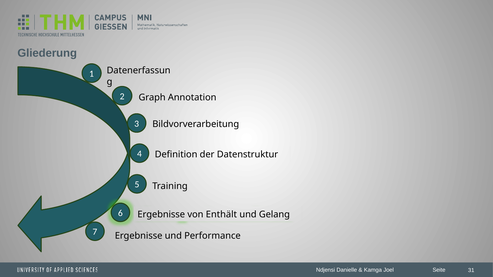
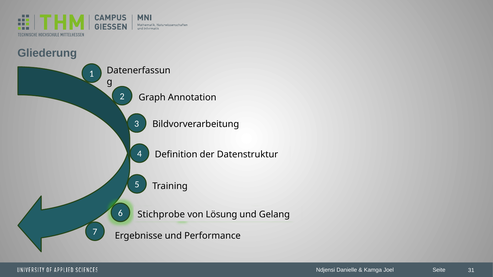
Ergebnisse at (161, 215): Ergebnisse -> Stichprobe
Enthält: Enthält -> Lösung
